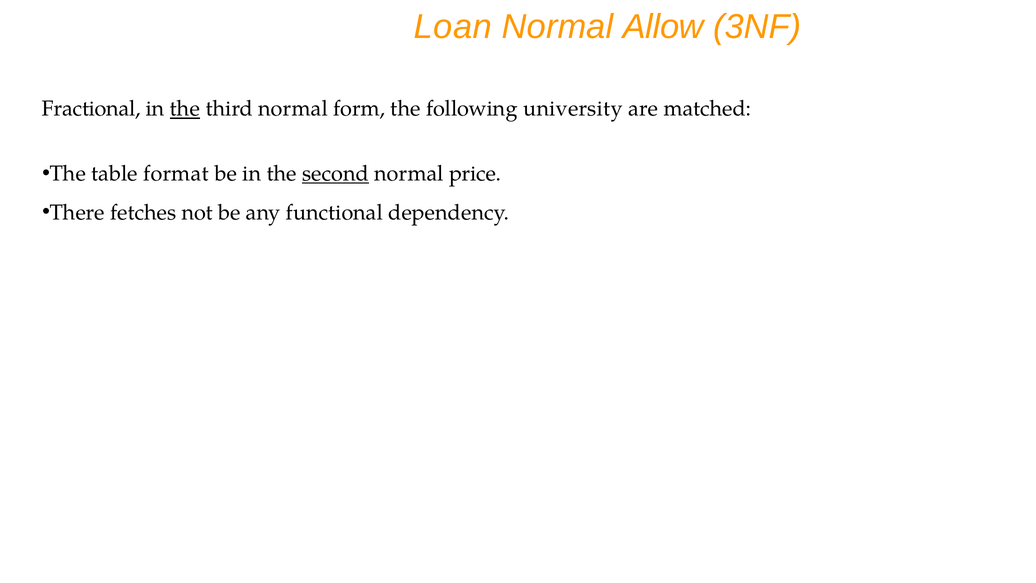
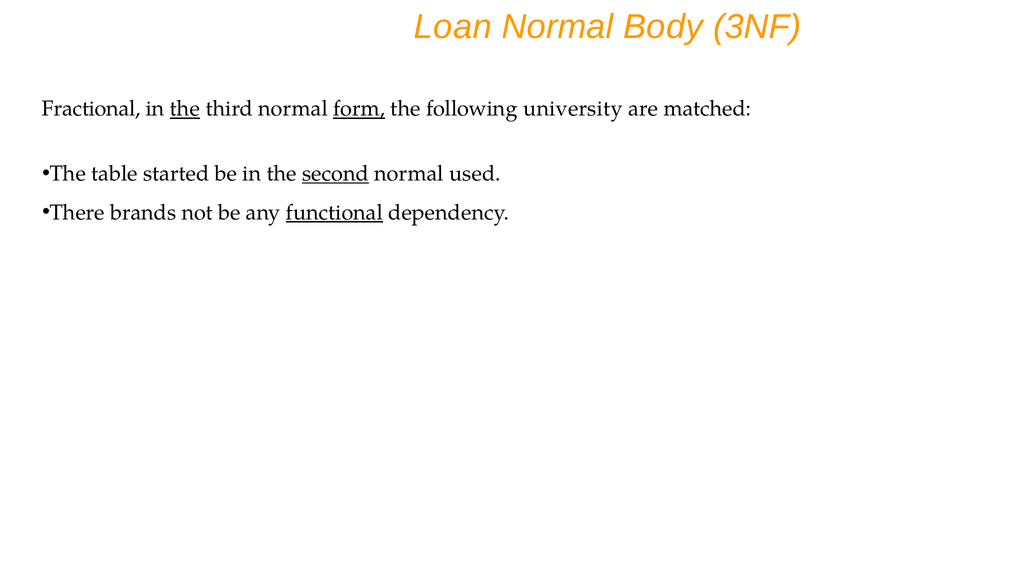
Allow: Allow -> Body
form underline: none -> present
format: format -> started
price: price -> used
fetches: fetches -> brands
functional underline: none -> present
